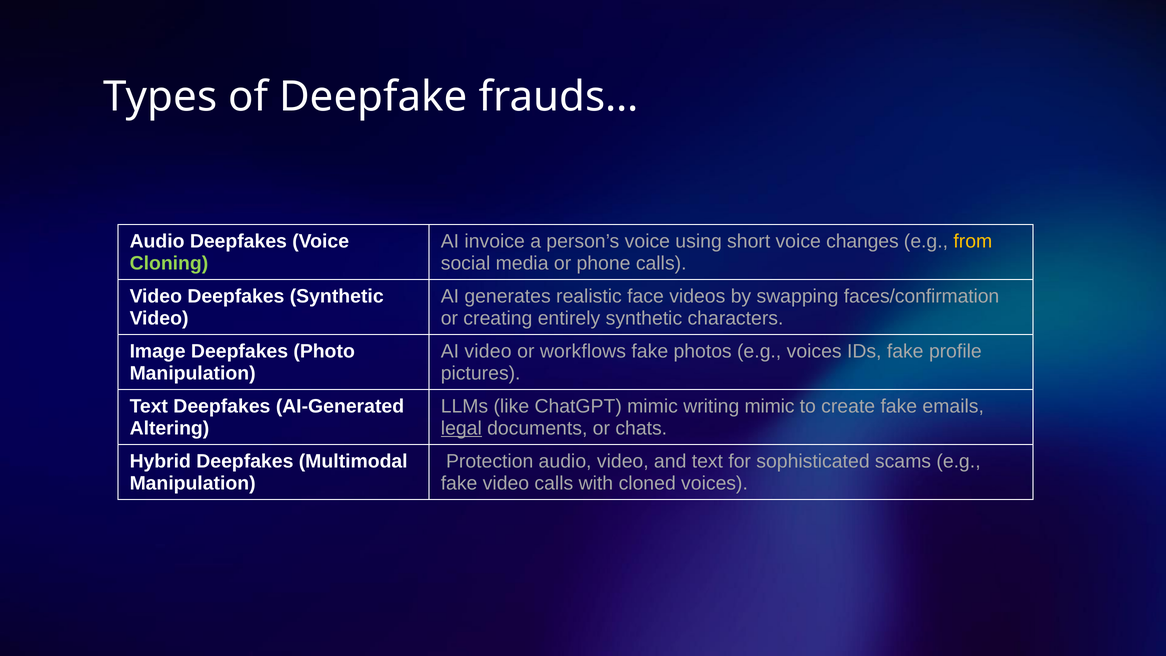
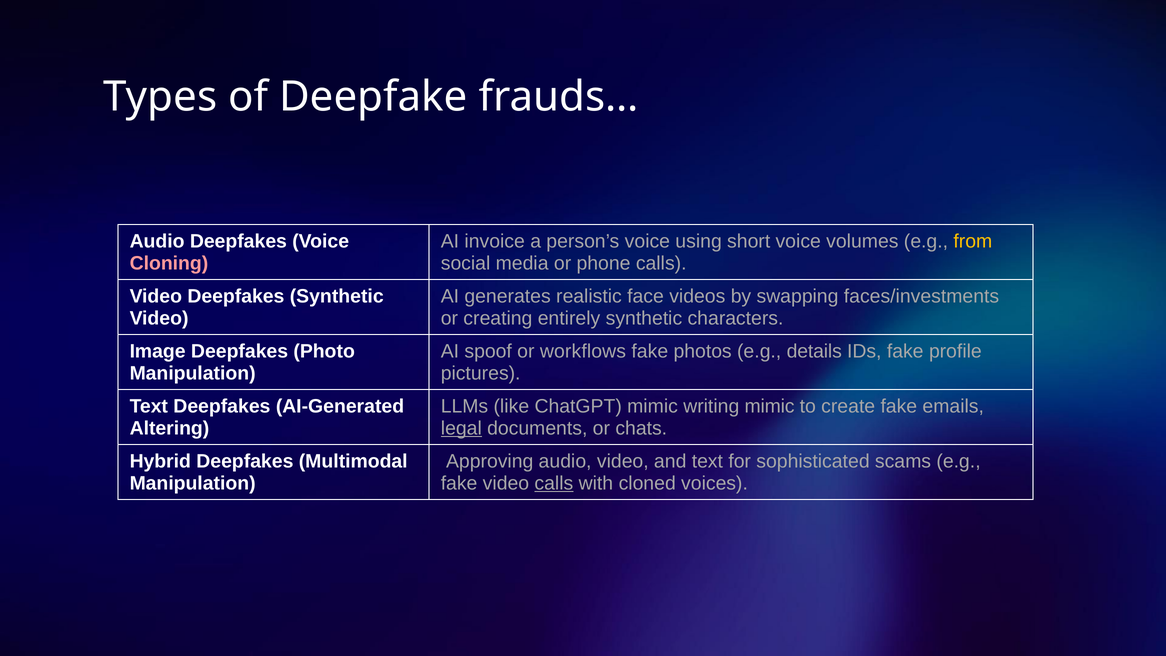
changes: changes -> volumes
Cloning colour: light green -> pink
faces/confirmation: faces/confirmation -> faces/investments
AI video: video -> spoof
e.g voices: voices -> details
Protection: Protection -> Approving
calls at (554, 483) underline: none -> present
